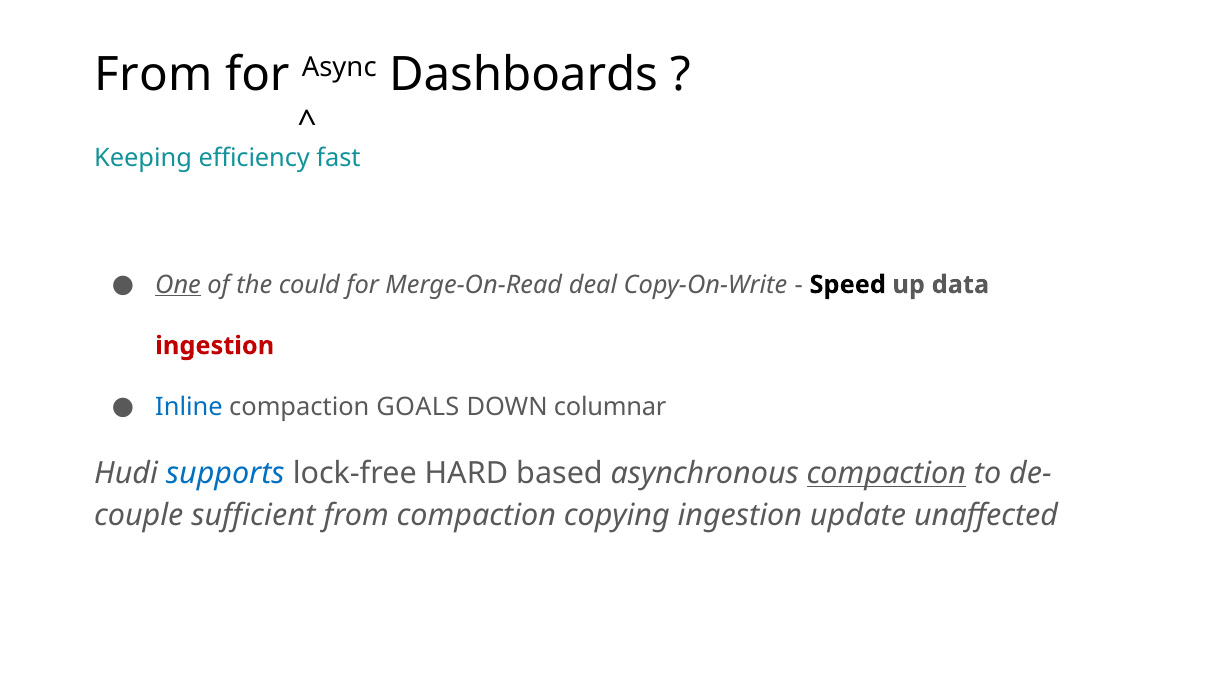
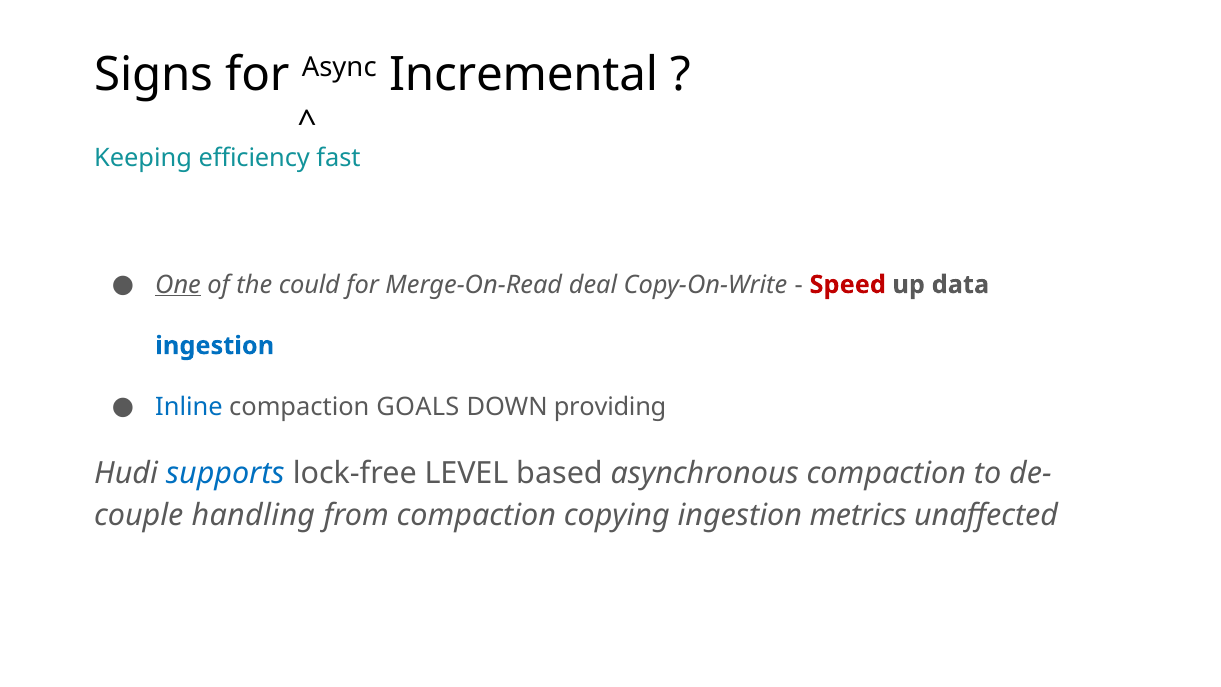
From at (153, 75): From -> Signs
Dashboards: Dashboards -> Incremental
Speed colour: black -> red
ingestion at (215, 346) colour: red -> blue
columnar: columnar -> providing
HARD: HARD -> LEVEL
compaction at (886, 473) underline: present -> none
sufficient: sufficient -> handling
update: update -> metrics
